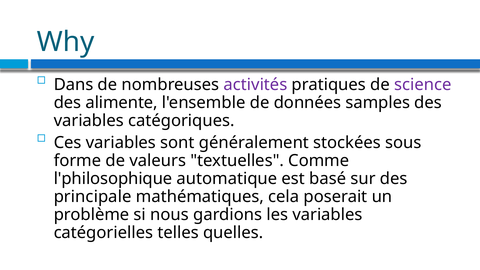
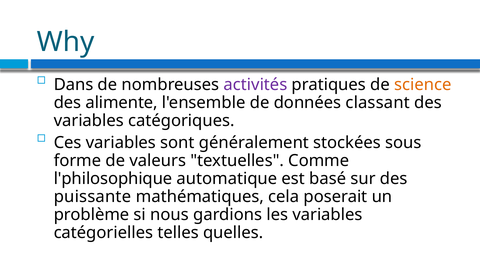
science colour: purple -> orange
samples: samples -> classant
principale: principale -> puissante
